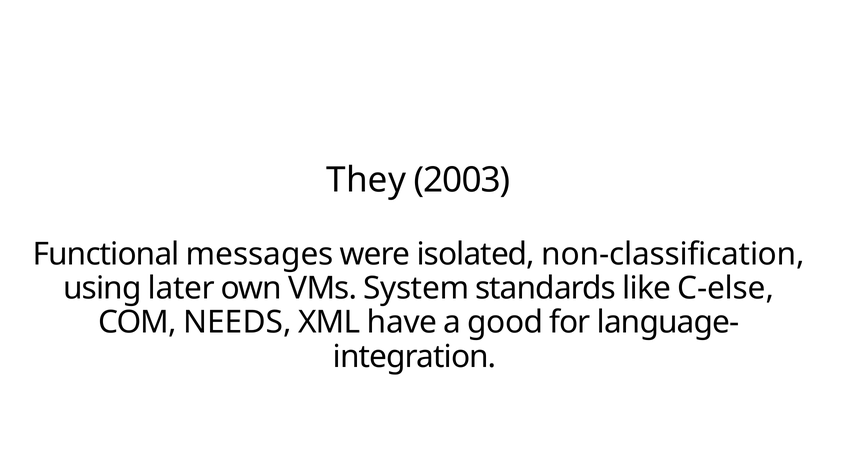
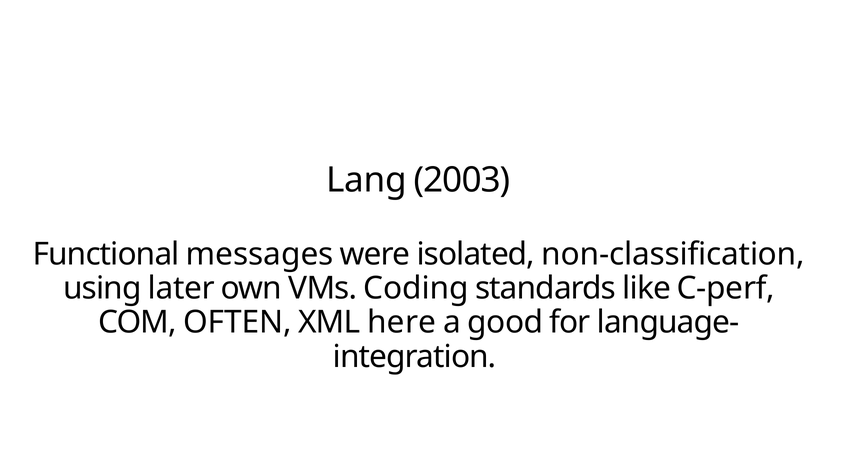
They: They -> Lang
System: System -> Coding
C-else: C-else -> C-perf
NEEDS: NEEDS -> OFTEN
have: have -> here
